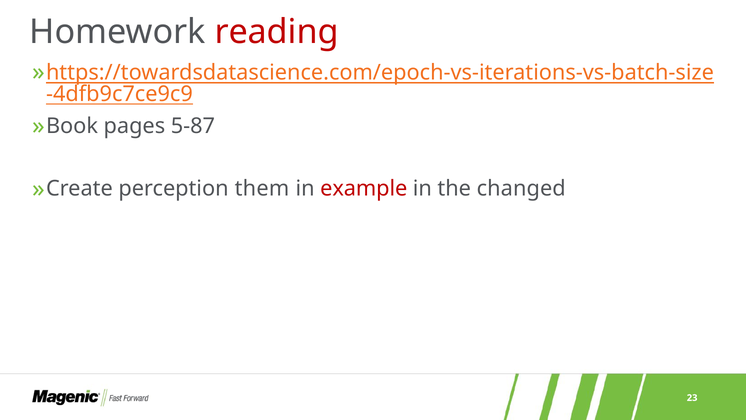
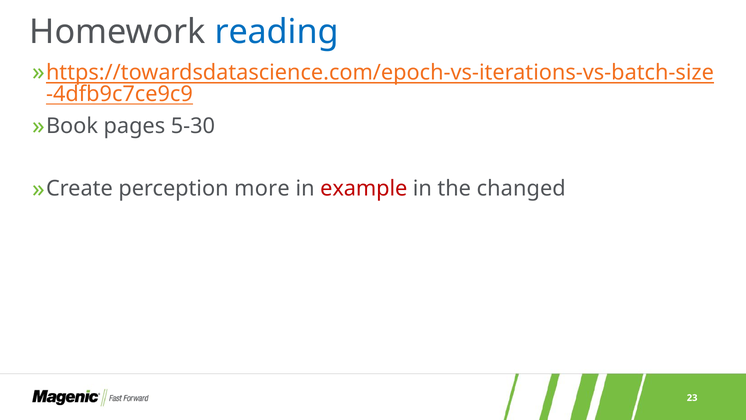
reading colour: red -> blue
5-87: 5-87 -> 5-30
them: them -> more
